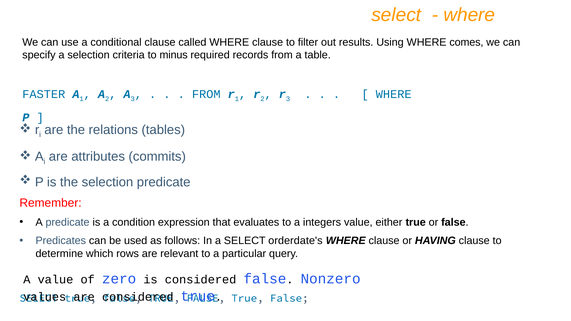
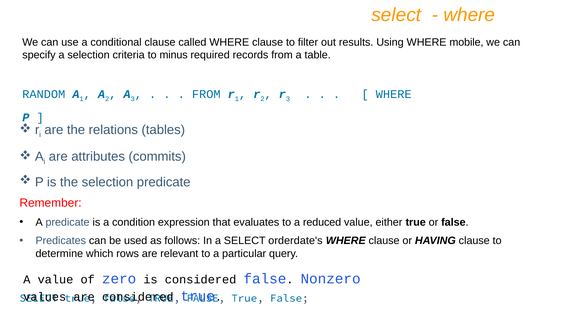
comes: comes -> mobile
FASTER: FASTER -> RANDOM
integers: integers -> reduced
